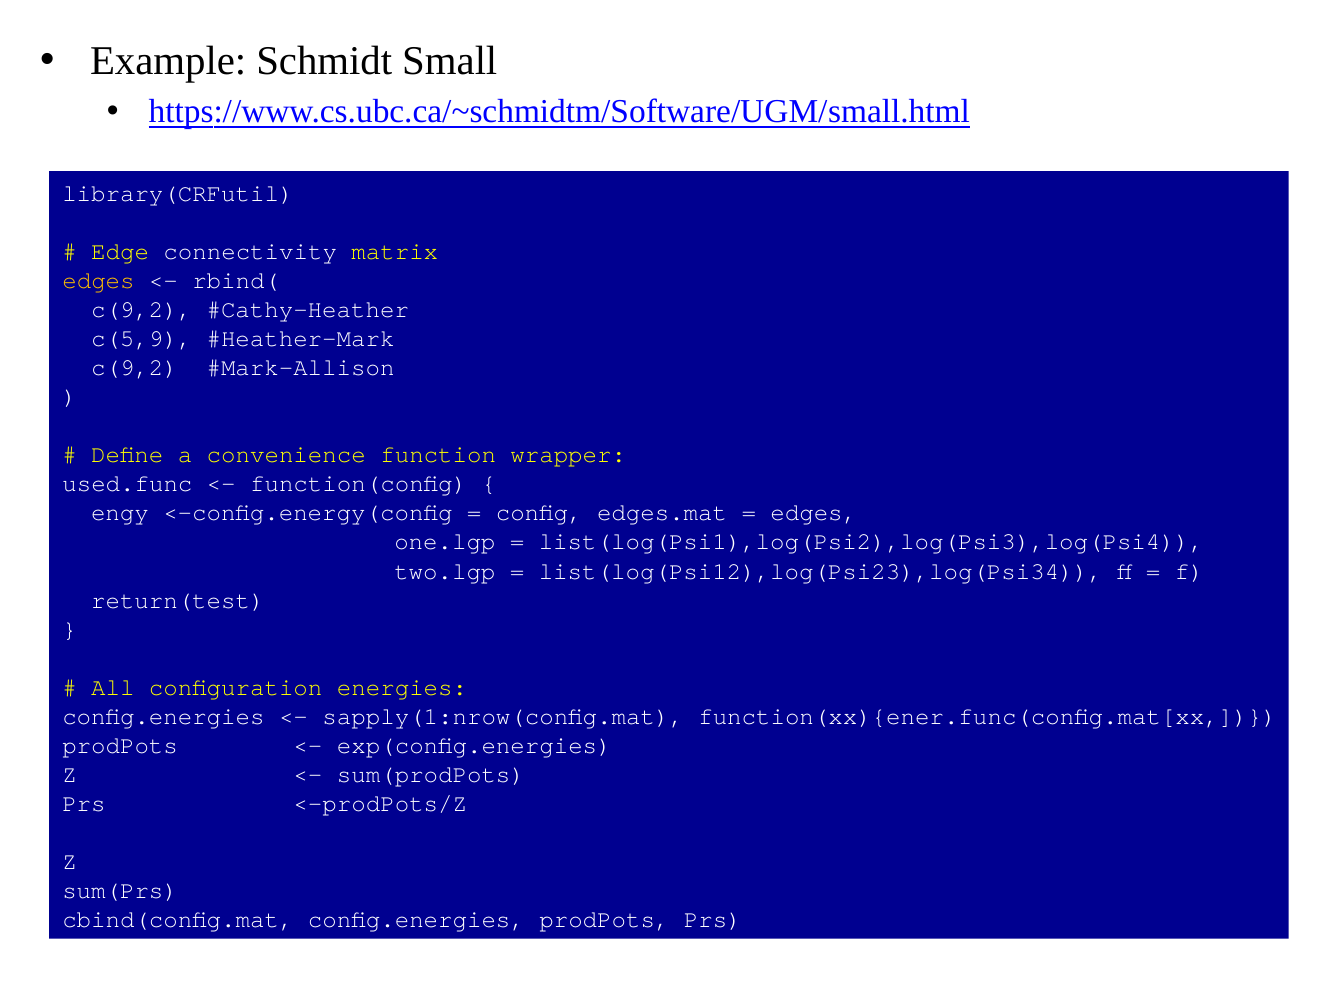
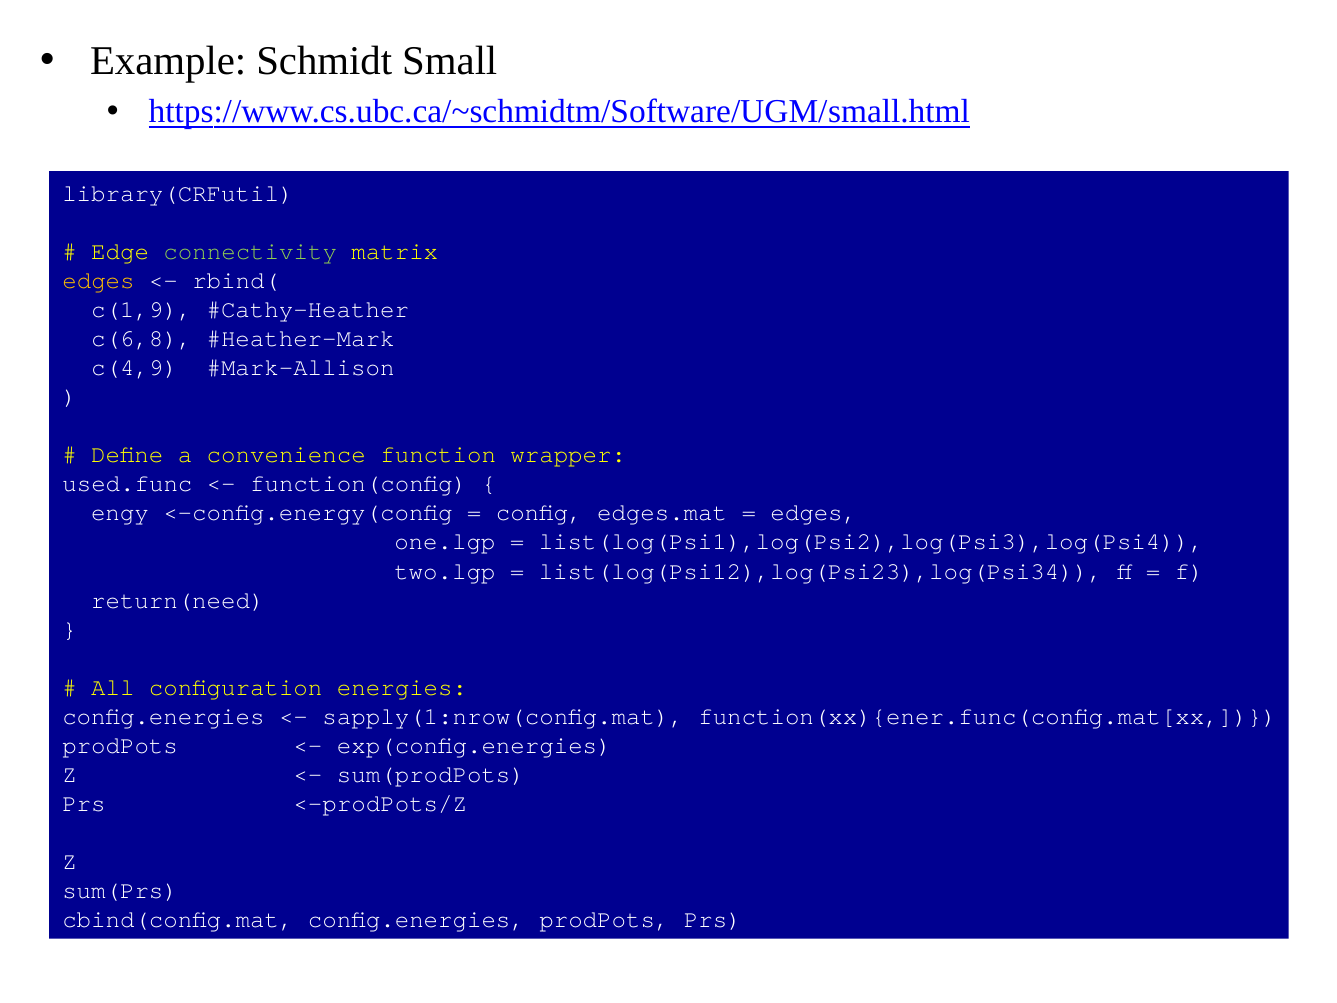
connectivity colour: white -> light green
c(9,2 at (142, 310): c(9,2 -> c(1,9
c(5,9: c(5,9 -> c(6,8
c(9,2 at (135, 368): c(9,2 -> c(4,9
return(test: return(test -> return(need
